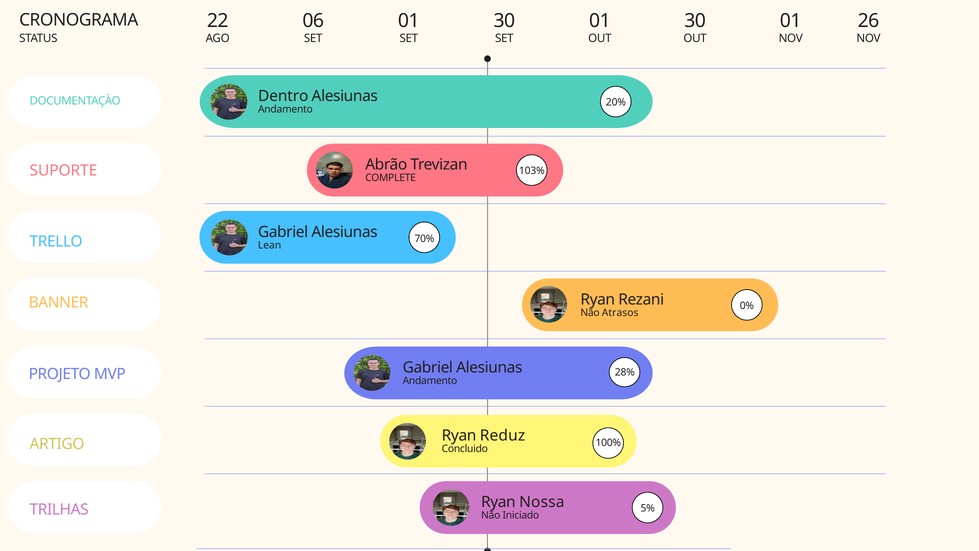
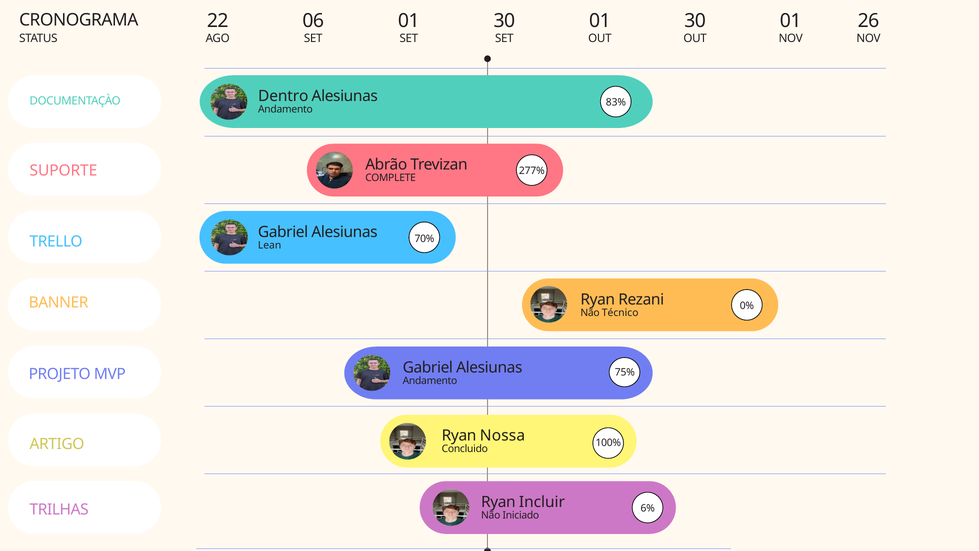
20%: 20% -> 83%
103%: 103% -> 277%
Atrasos: Atrasos -> Técnico
28%: 28% -> 75%
Reduz: Reduz -> Nossa
Nossa: Nossa -> Incluir
5%: 5% -> 6%
